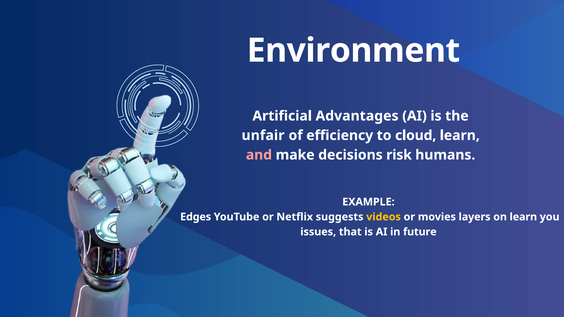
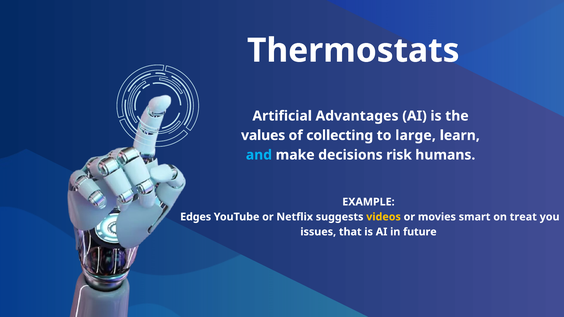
Environment: Environment -> Thermostats
unfair: unfair -> values
efficiency: efficiency -> collecting
cloud: cloud -> large
and colour: pink -> light blue
layers: layers -> smart
on learn: learn -> treat
